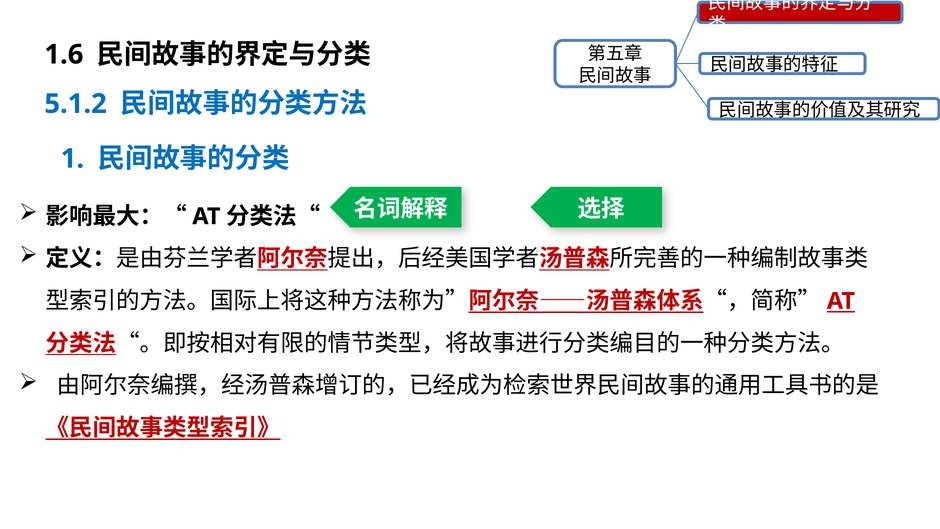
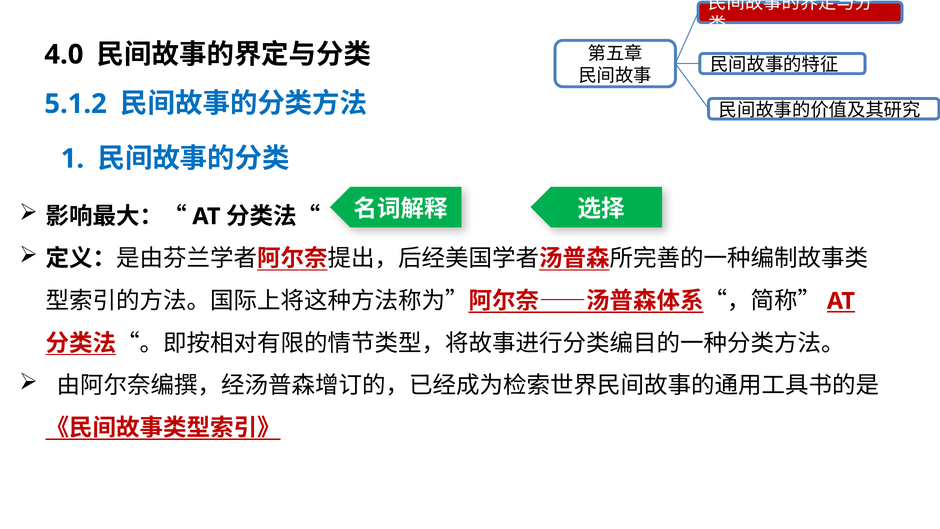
1.6: 1.6 -> 4.0
